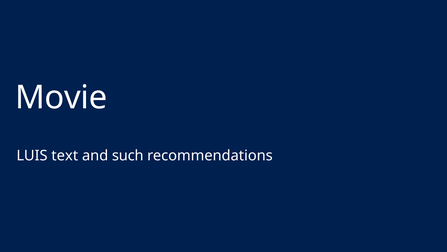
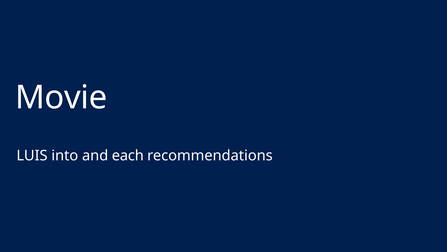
text: text -> into
such: such -> each
